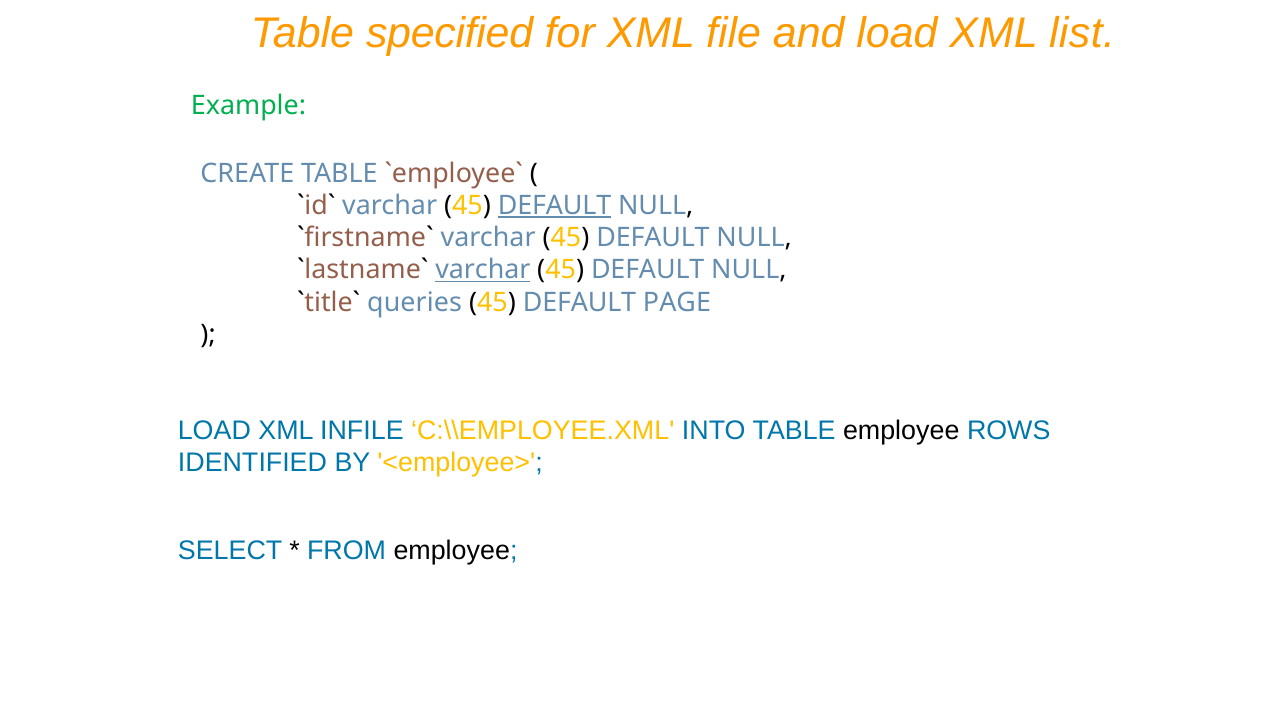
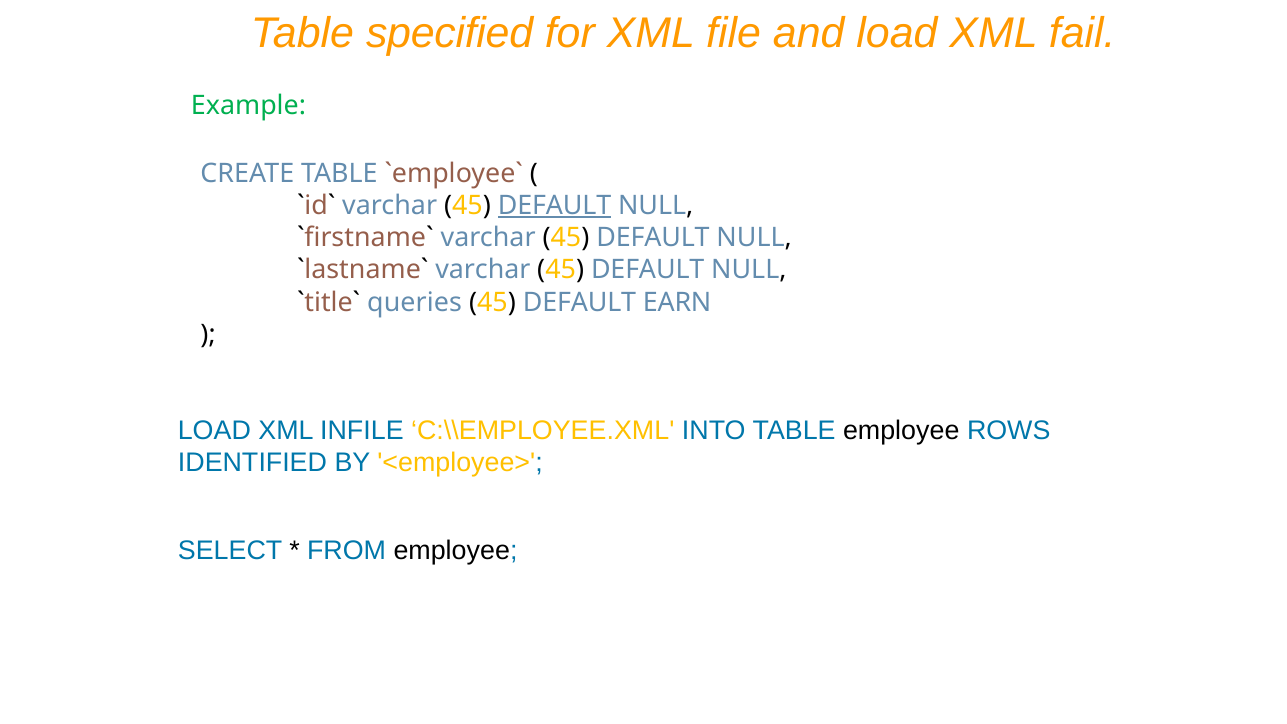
list: list -> fail
varchar at (483, 270) underline: present -> none
PAGE: PAGE -> EARN
